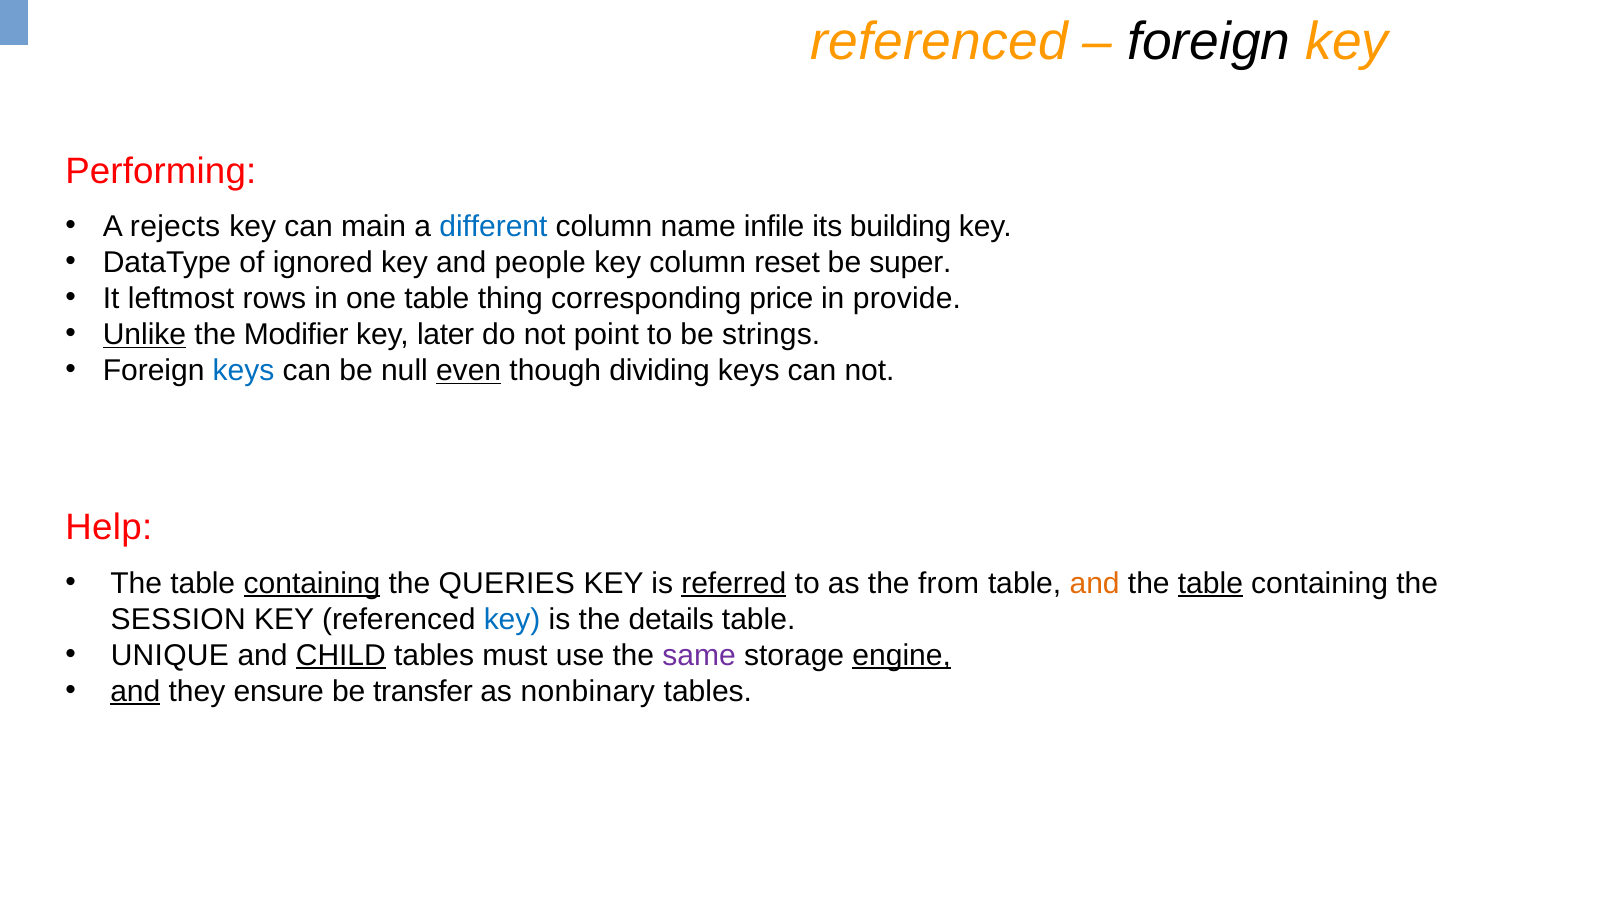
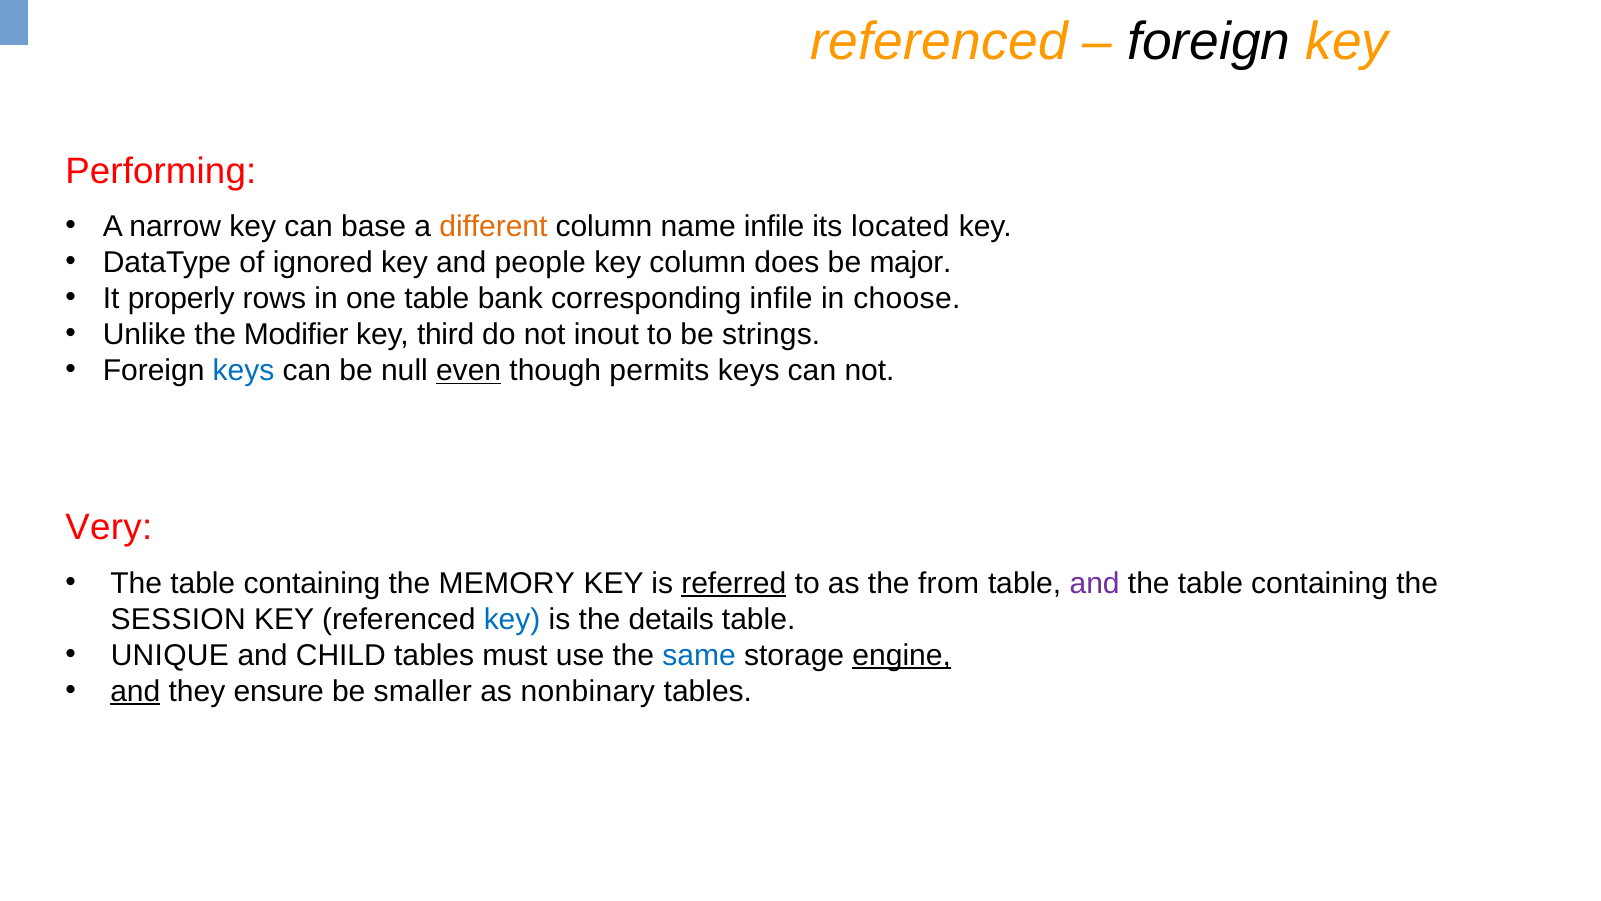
rejects: rejects -> narrow
main: main -> base
different colour: blue -> orange
building: building -> located
reset: reset -> does
super: super -> major
leftmost: leftmost -> properly
thing: thing -> bank
corresponding price: price -> infile
provide: provide -> choose
Unlike underline: present -> none
later: later -> third
point: point -> inout
dividing: dividing -> permits
Help: Help -> Very
containing at (312, 583) underline: present -> none
QUERIES: QUERIES -> MEMORY
and at (1095, 583) colour: orange -> purple
table at (1210, 583) underline: present -> none
CHILD underline: present -> none
same colour: purple -> blue
transfer: transfer -> smaller
